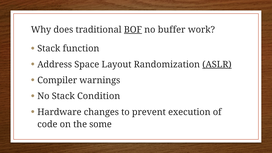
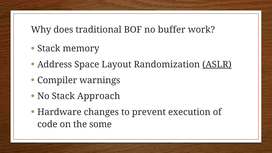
BOF underline: present -> none
function: function -> memory
Condition: Condition -> Approach
